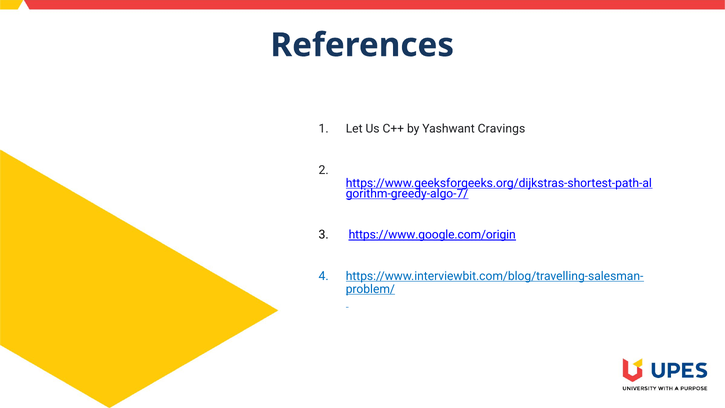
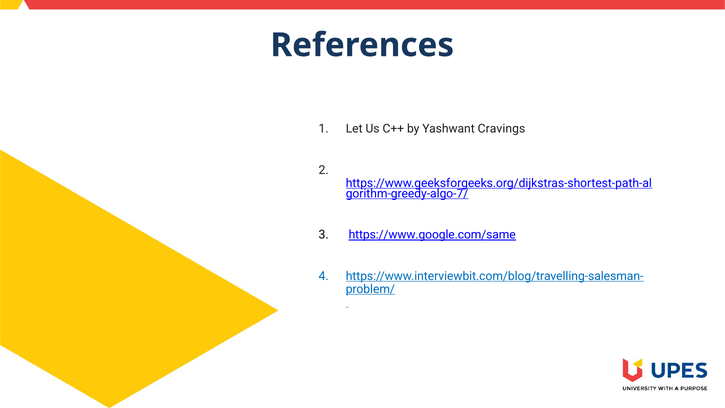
https://www.google.com/origin: https://www.google.com/origin -> https://www.google.com/same
